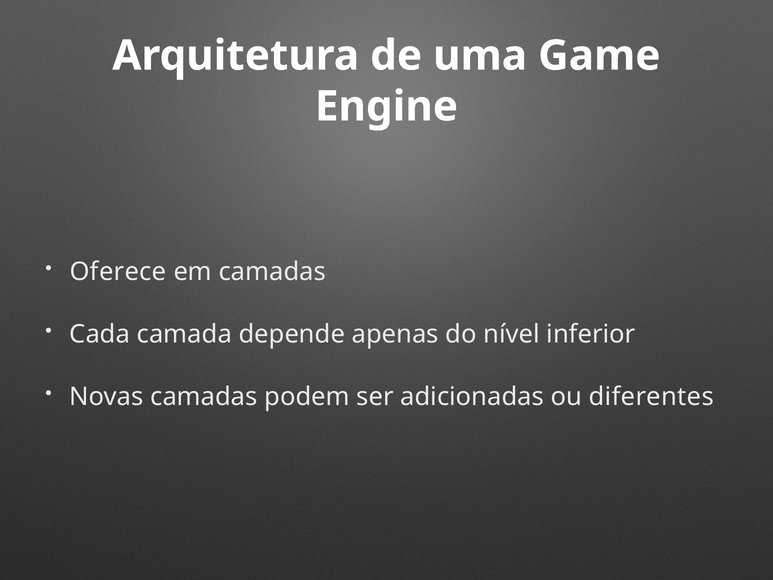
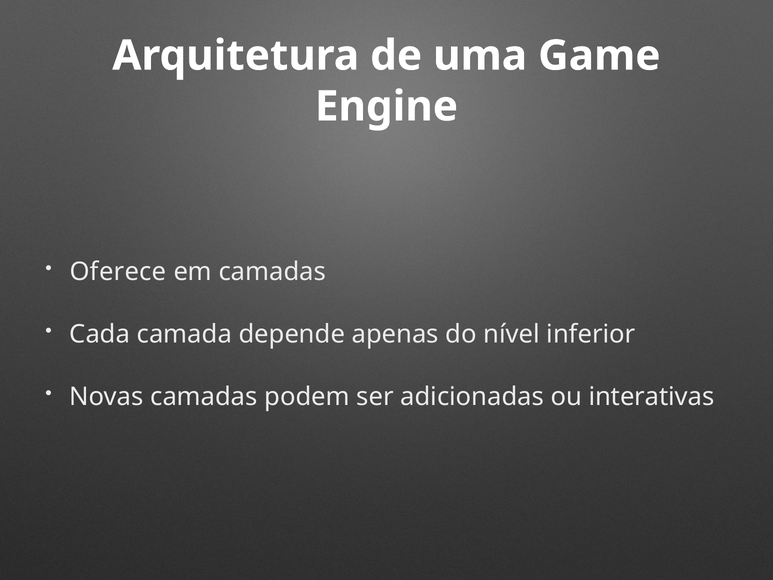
diferentes: diferentes -> interativas
